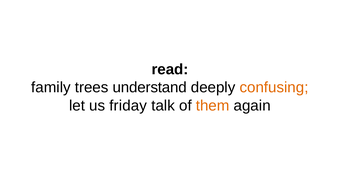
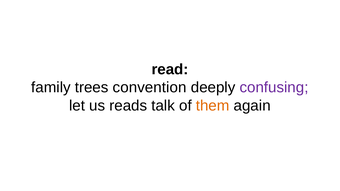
understand: understand -> convention
confusing colour: orange -> purple
friday: friday -> reads
